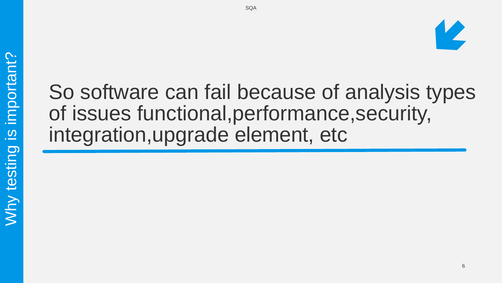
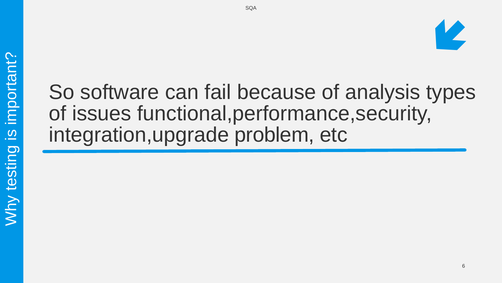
element: element -> problem
